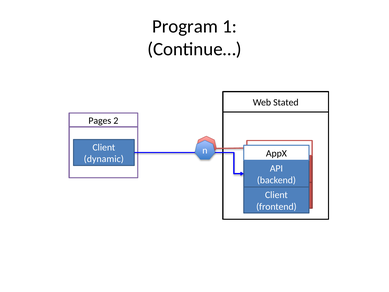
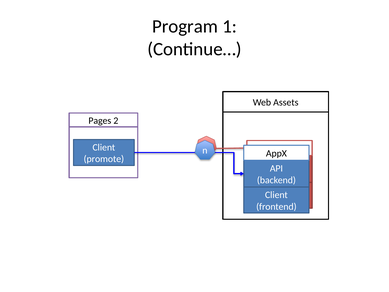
Stated: Stated -> Assets
dynamic: dynamic -> promote
